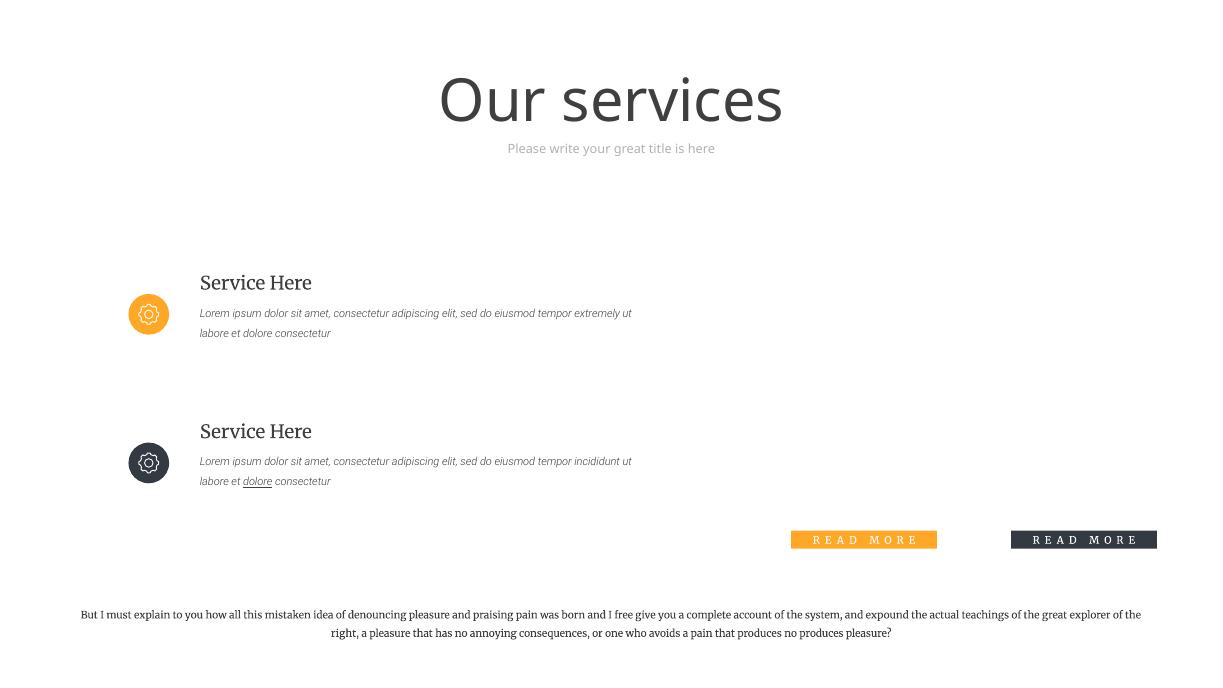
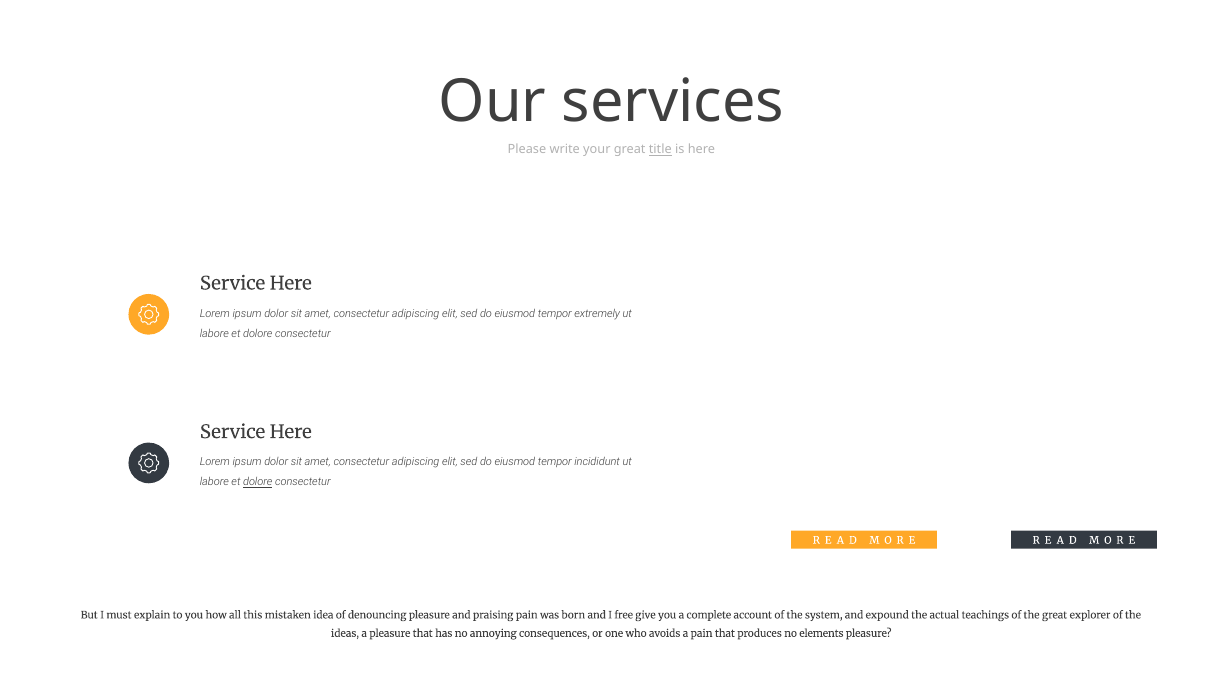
title underline: none -> present
right: right -> ideas
no produces: produces -> elements
